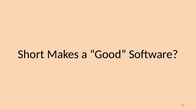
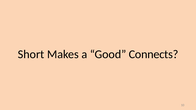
Software: Software -> Connects
